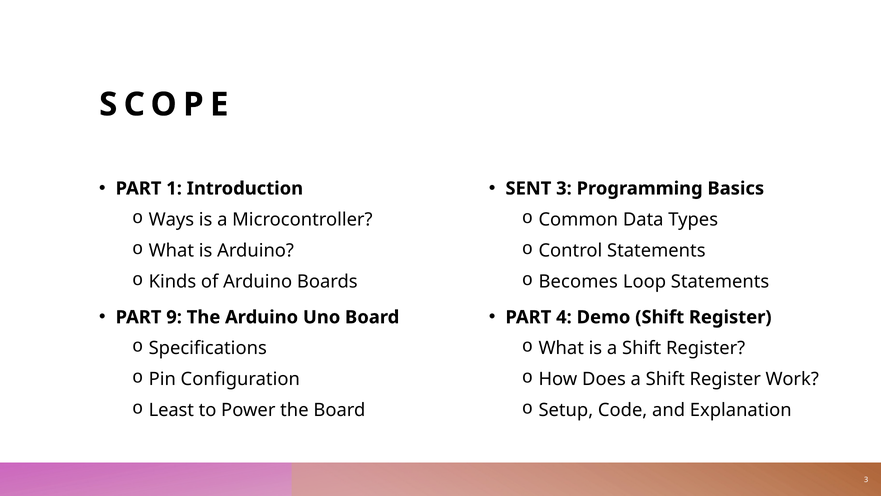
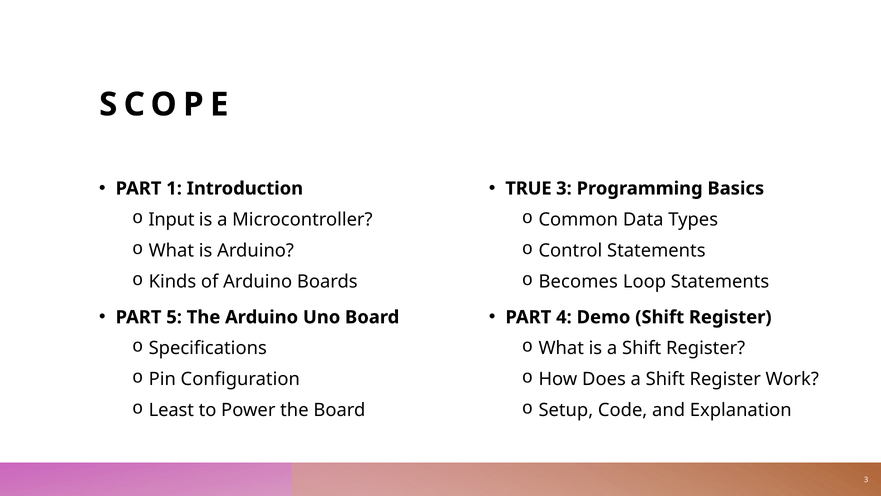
SENT: SENT -> TRUE
Ways: Ways -> Input
9: 9 -> 5
